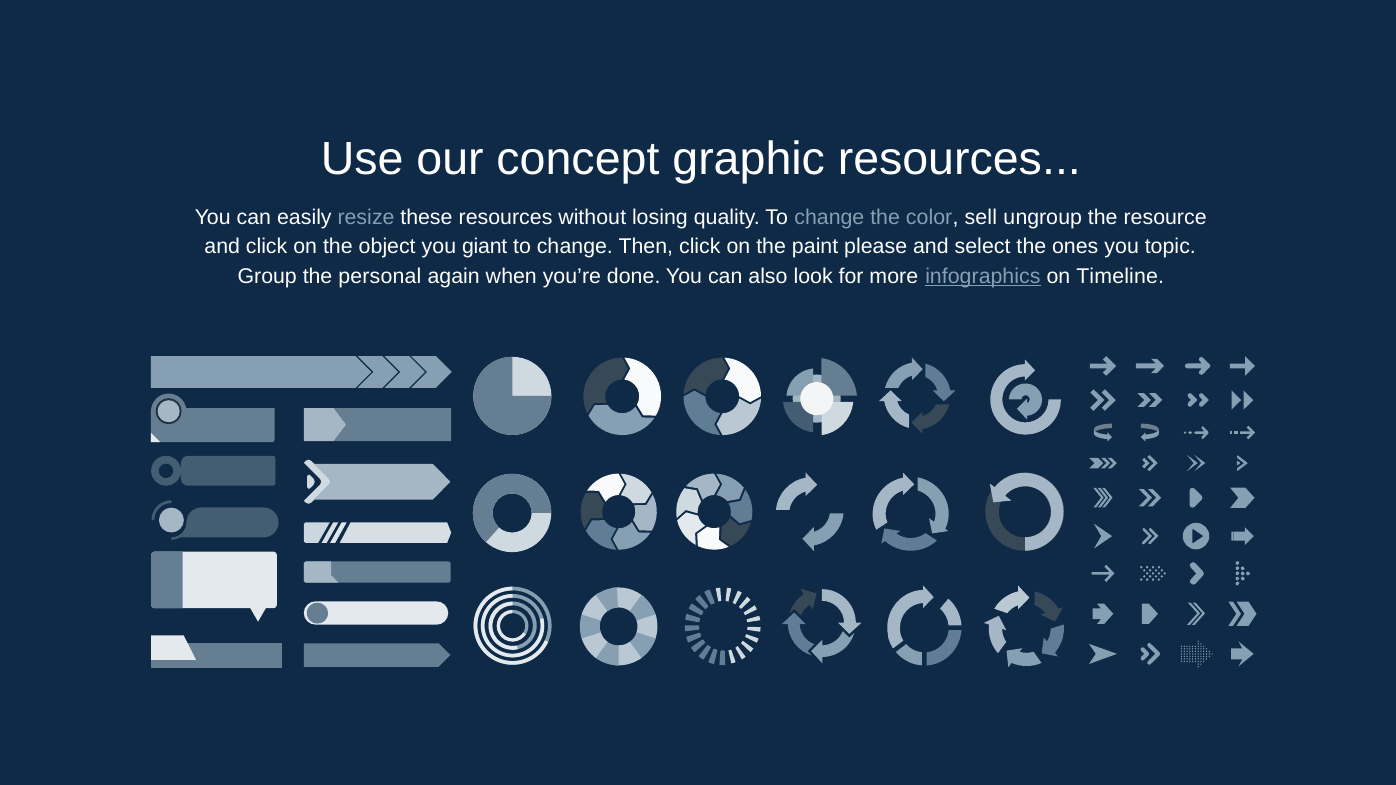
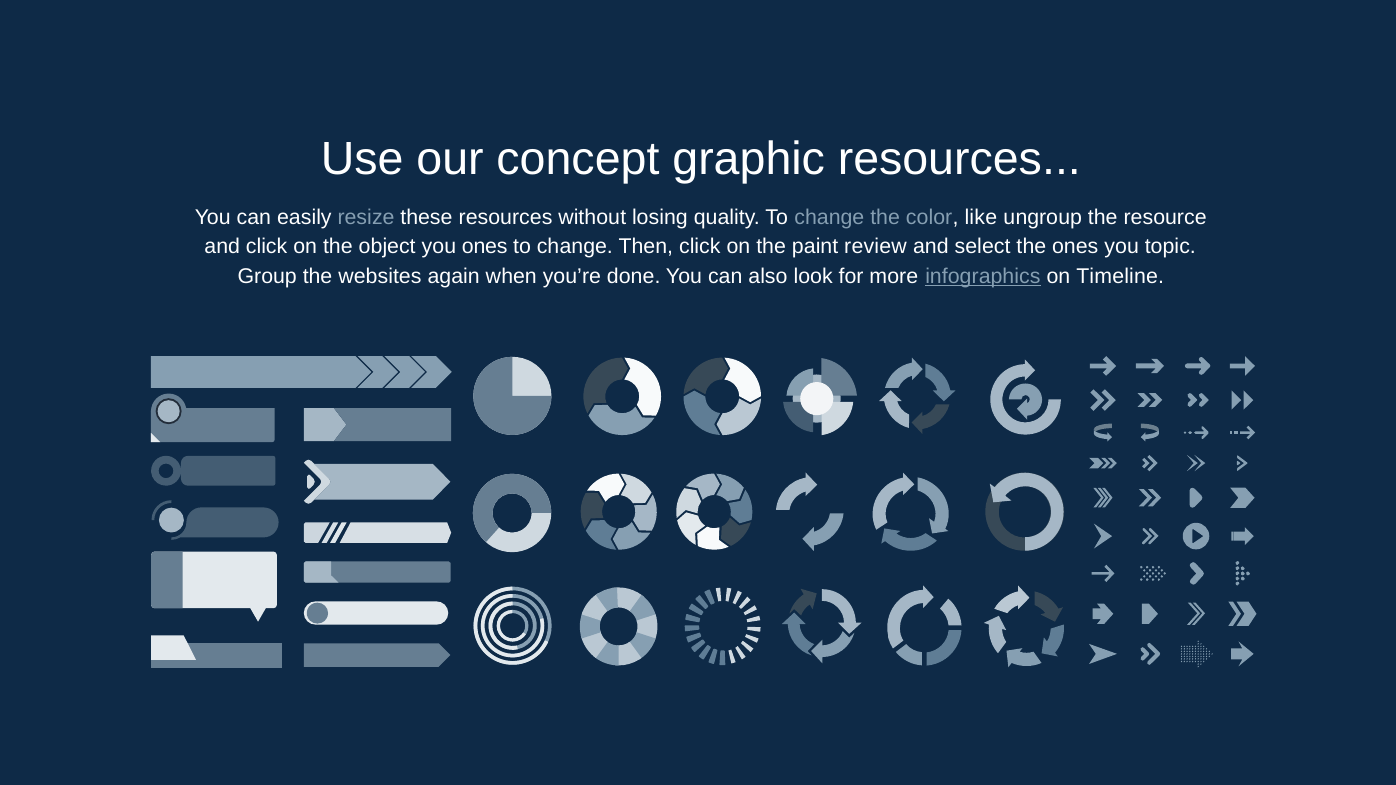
sell: sell -> like
you giant: giant -> ones
please: please -> review
personal: personal -> websites
